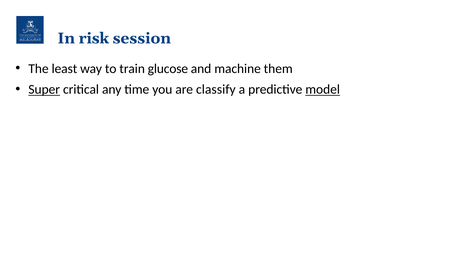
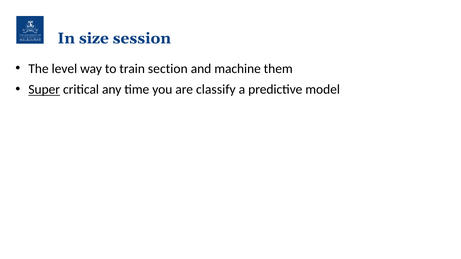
risk: risk -> size
least: least -> level
glucose: glucose -> section
model underline: present -> none
